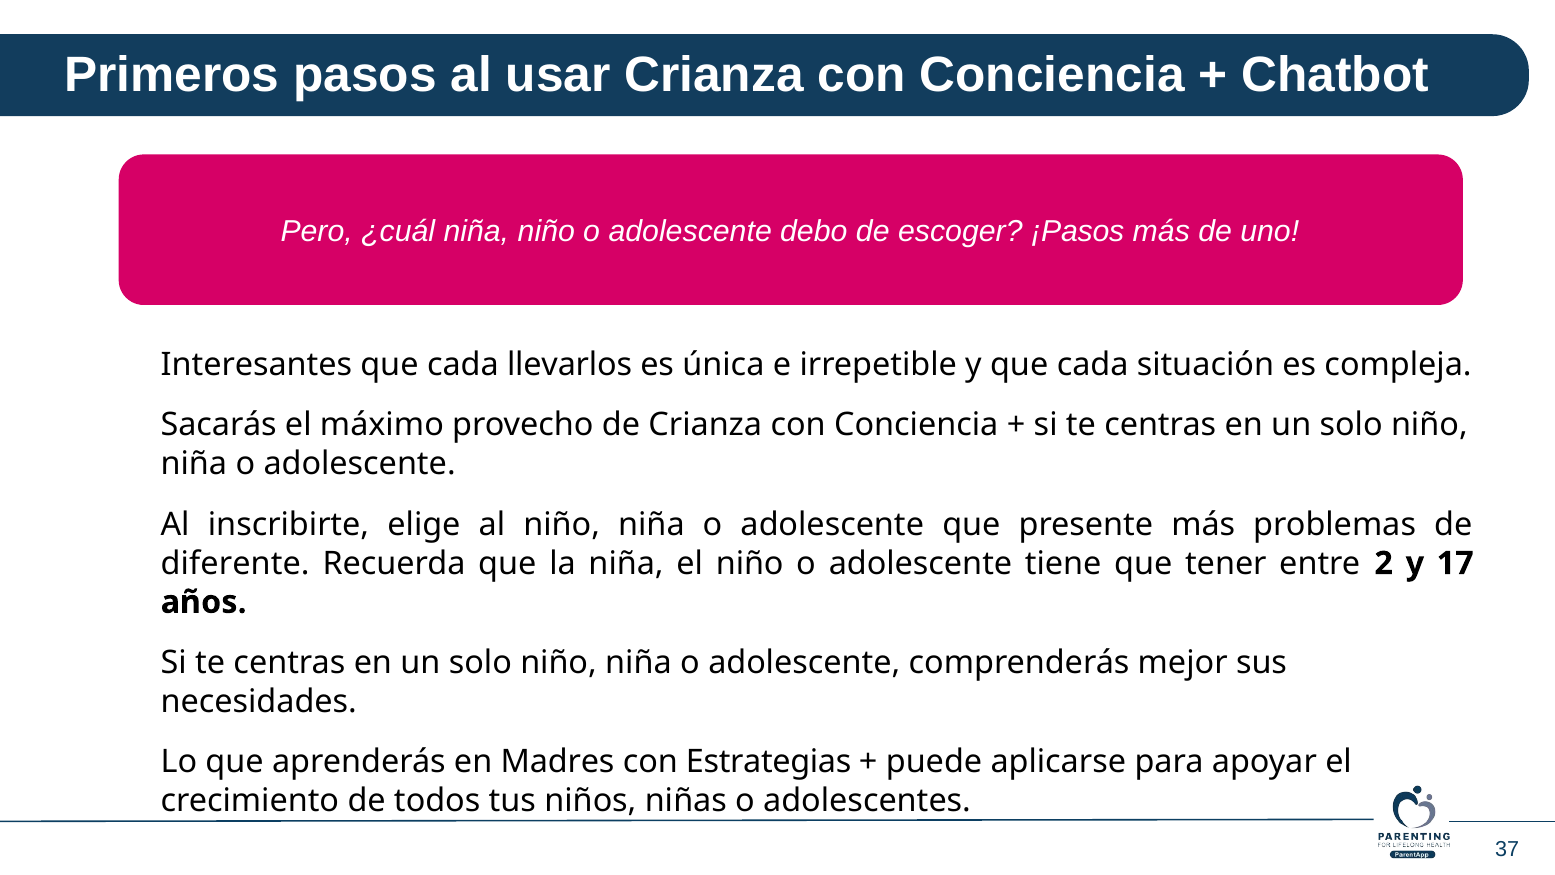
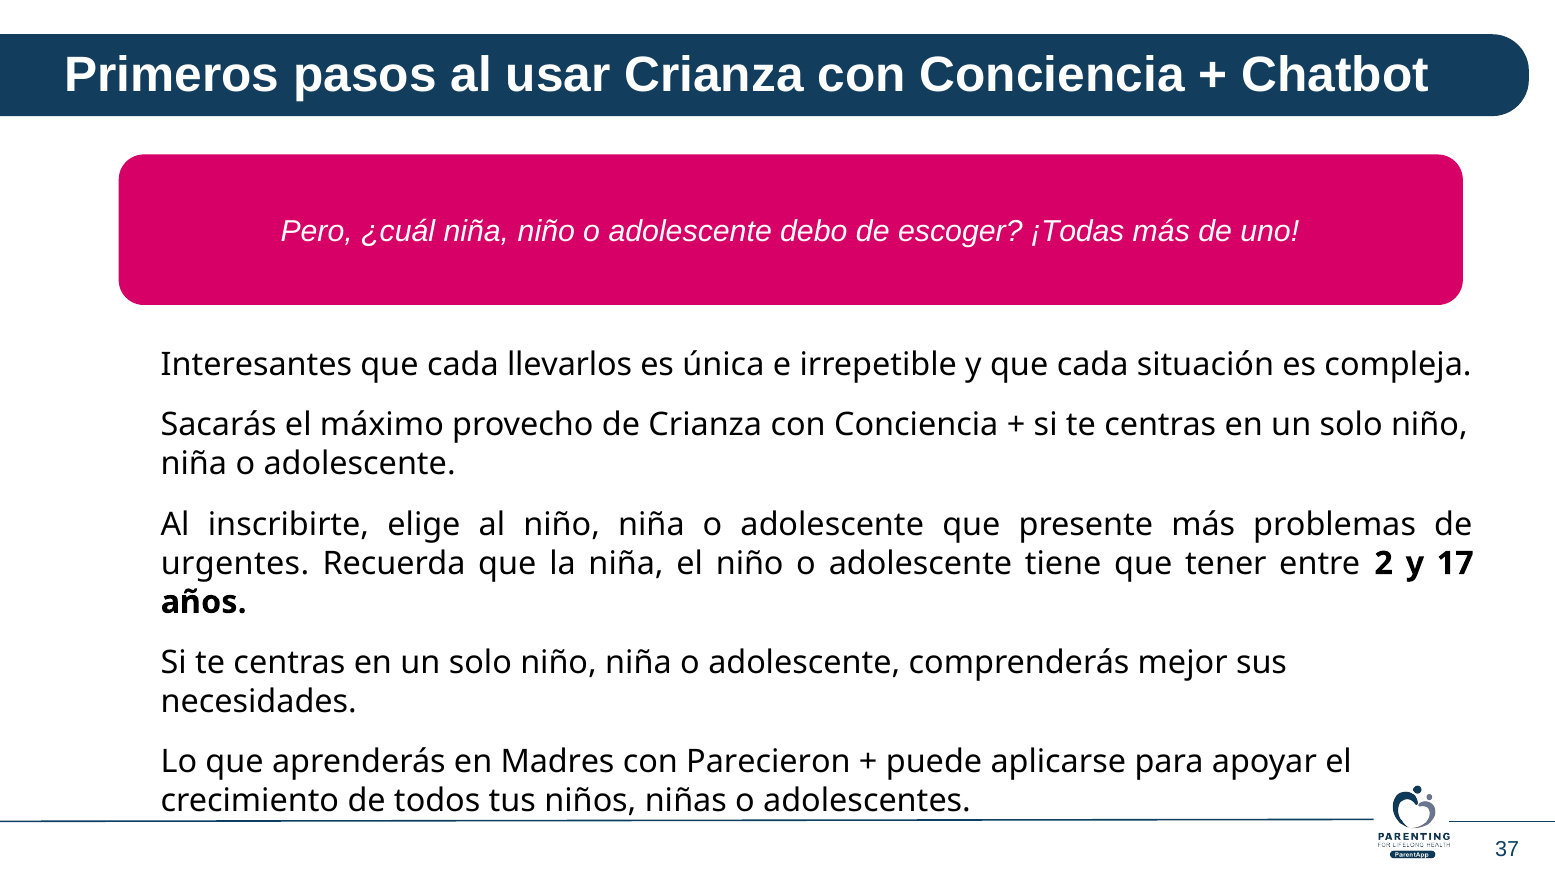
¡Pasos: ¡Pasos -> ¡Todas
diferente: diferente -> urgentes
Estrategias: Estrategias -> Parecieron
